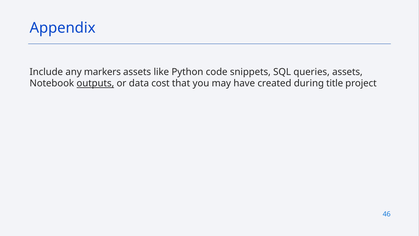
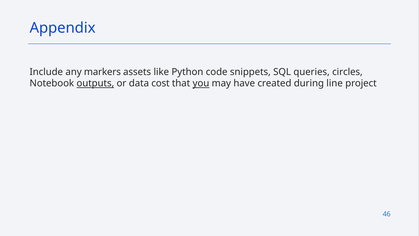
queries assets: assets -> circles
you underline: none -> present
title: title -> line
